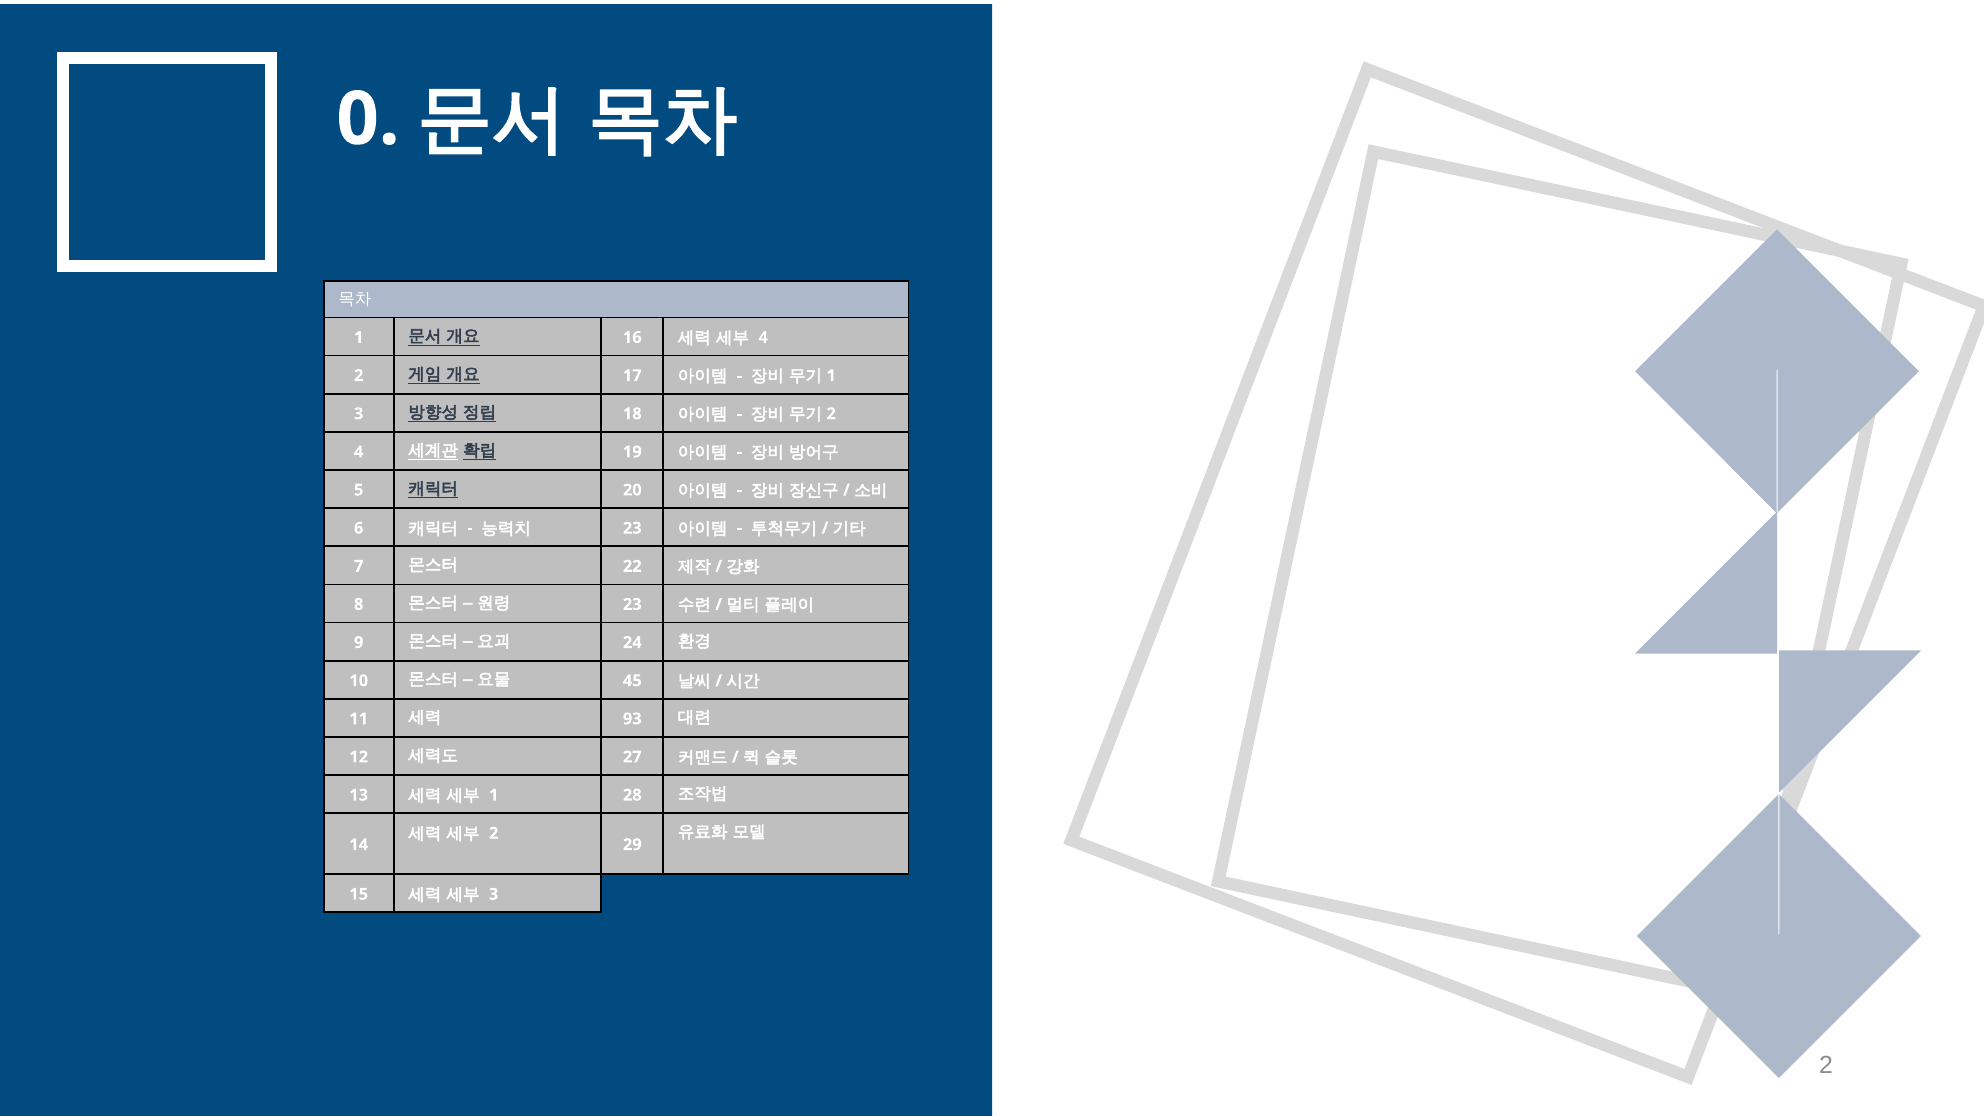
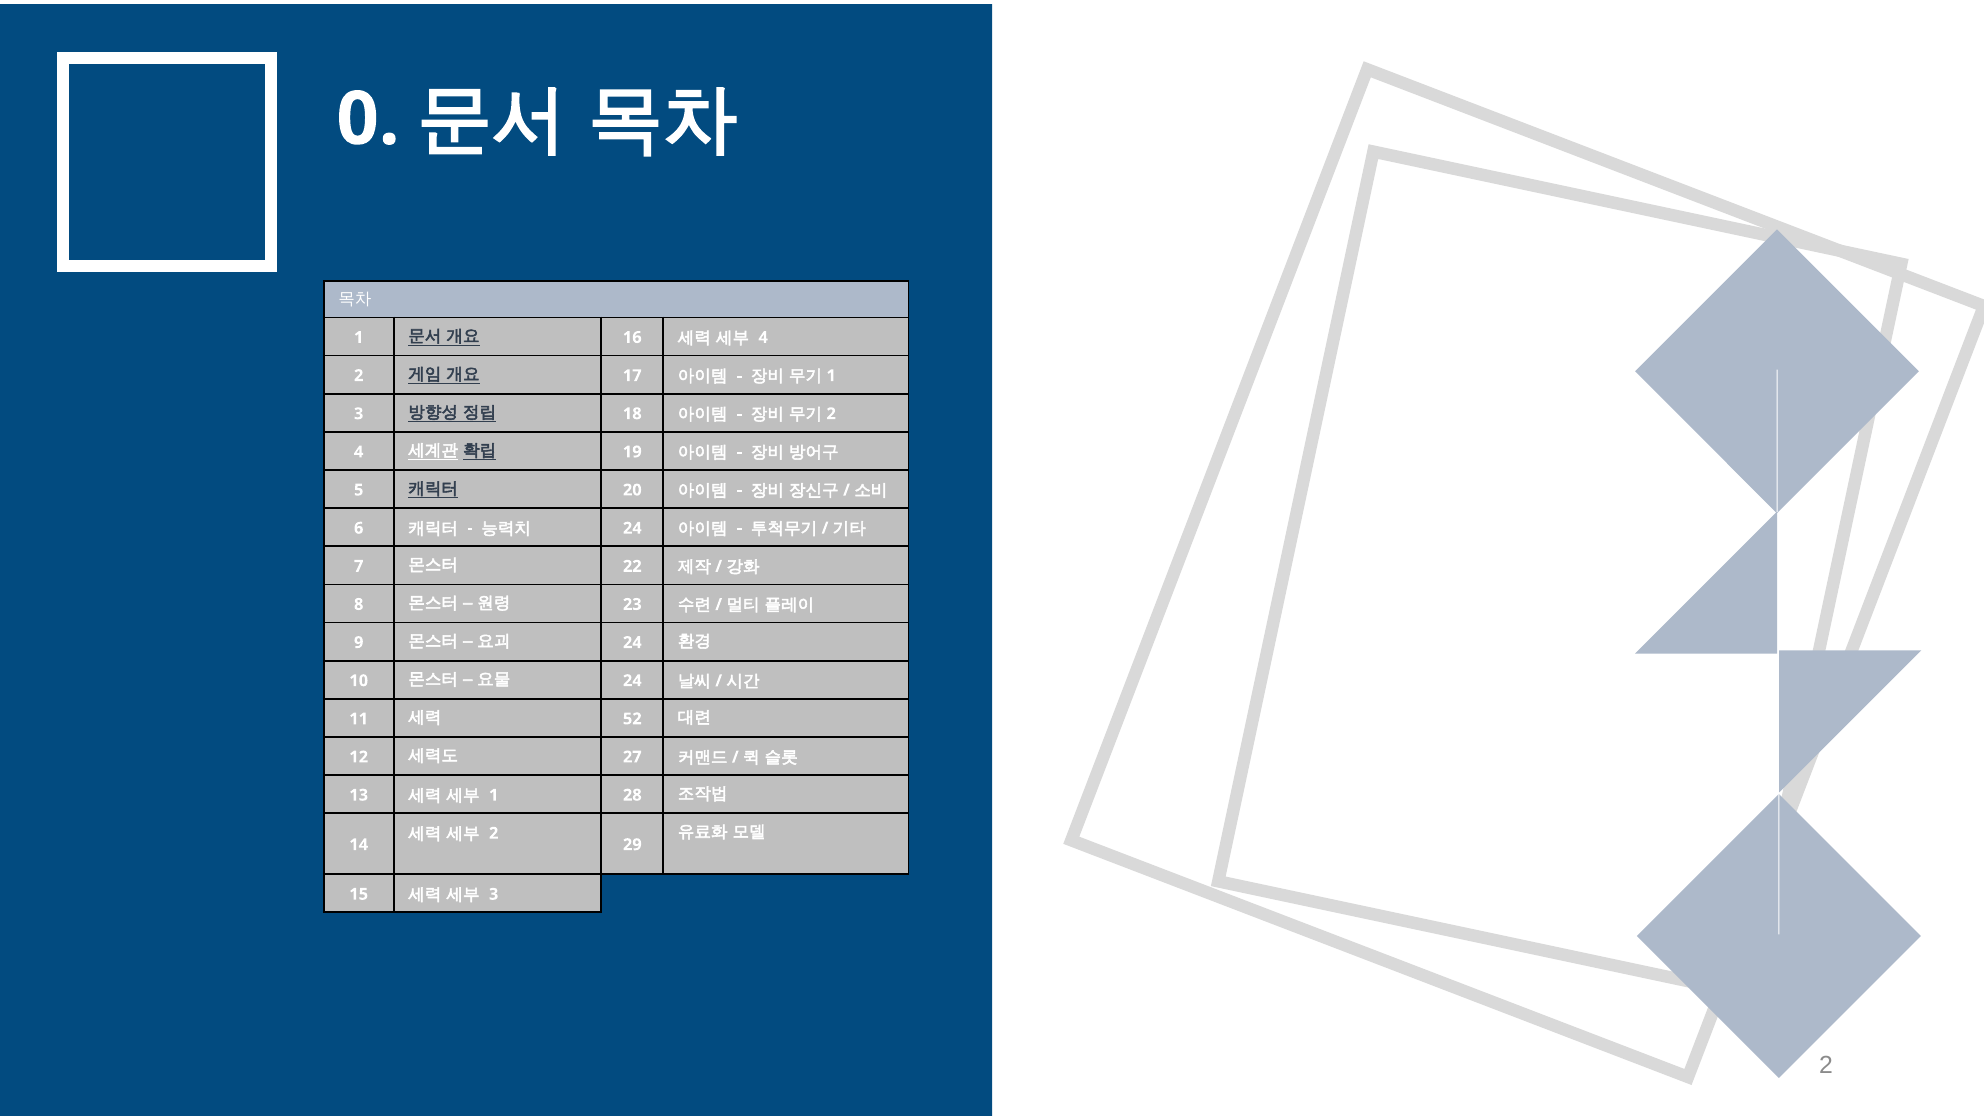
23 at (632, 528): 23 -> 24
45 at (632, 681): 45 -> 24
93: 93 -> 52
